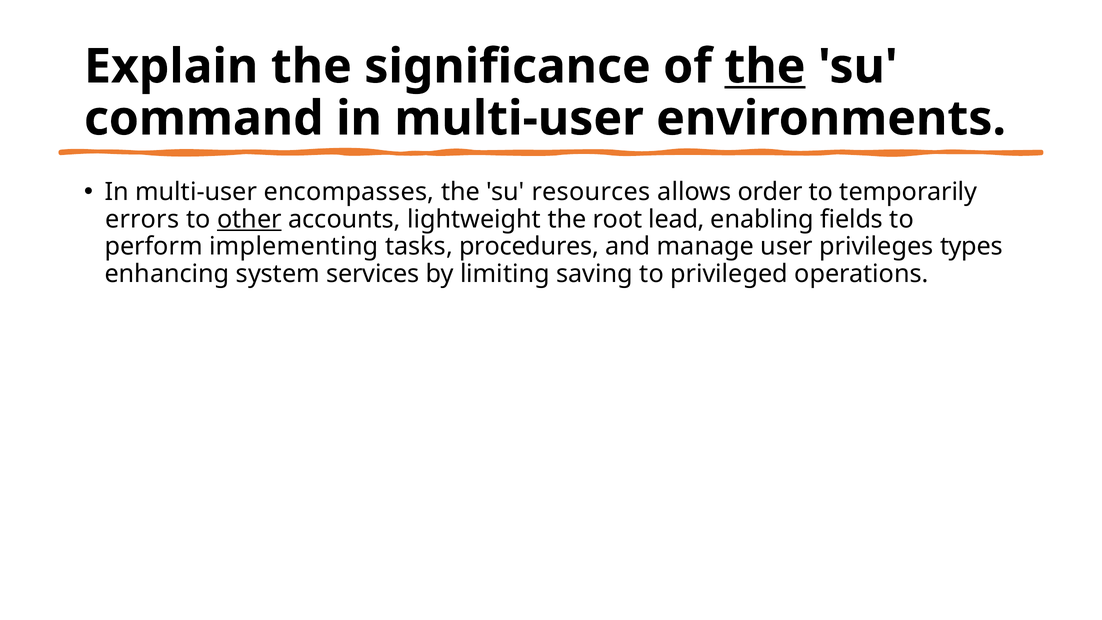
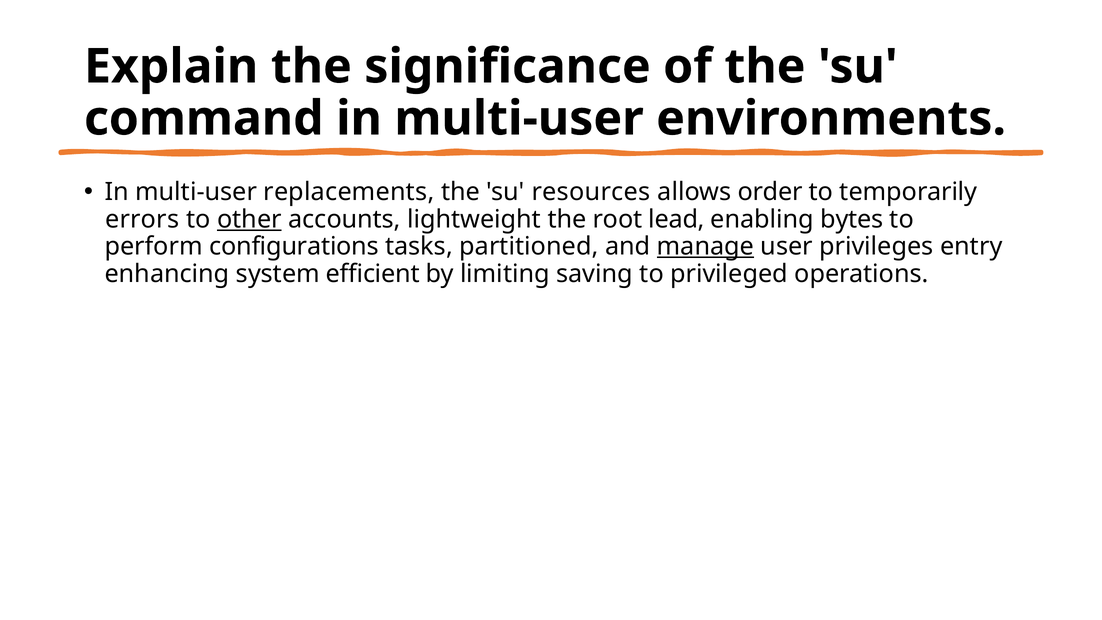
the at (765, 67) underline: present -> none
encompasses: encompasses -> replacements
fields: fields -> bytes
implementing: implementing -> configurations
procedures: procedures -> partitioned
manage underline: none -> present
types: types -> entry
services: services -> efficient
